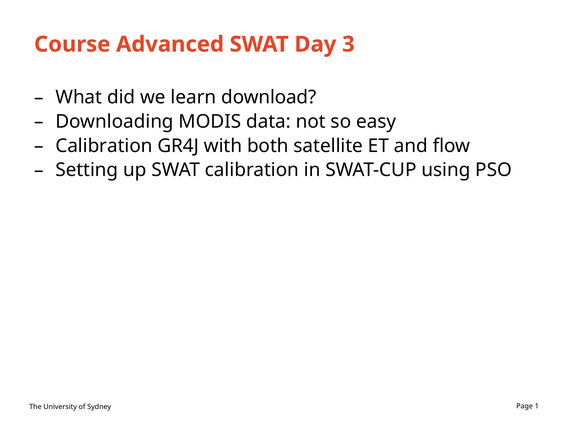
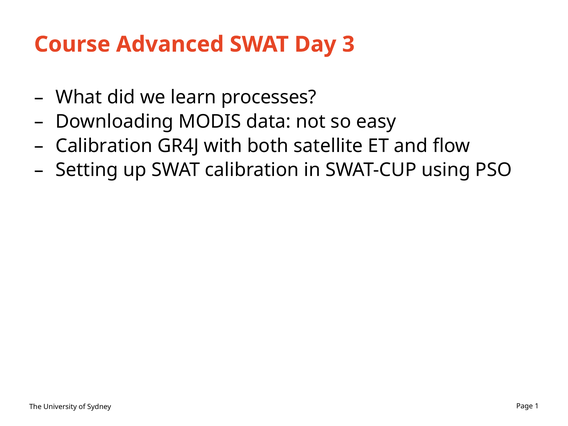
download: download -> processes
